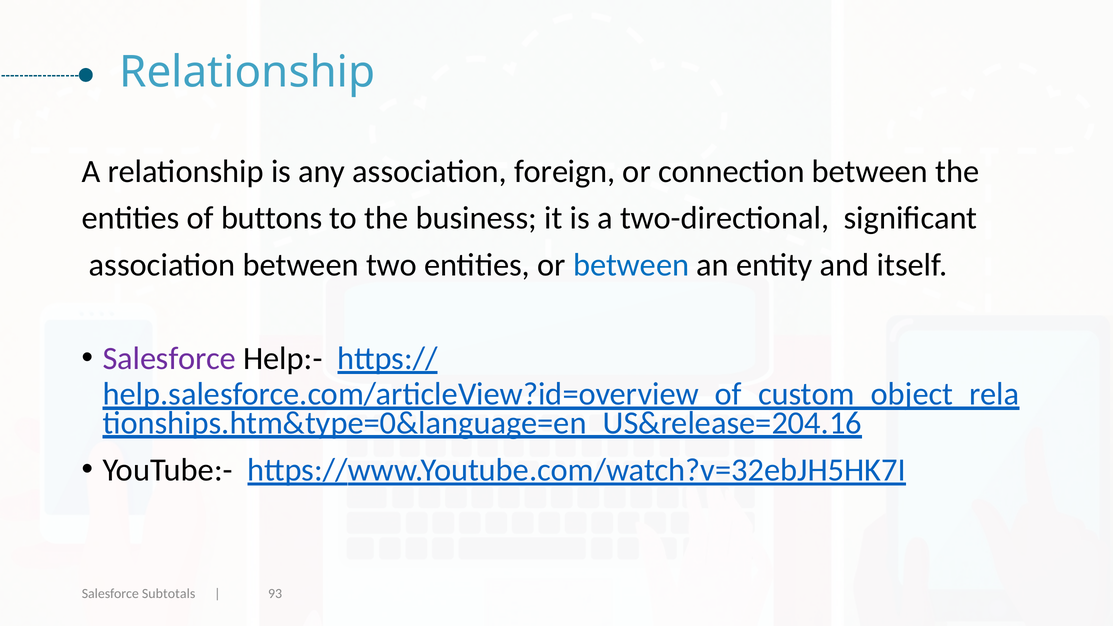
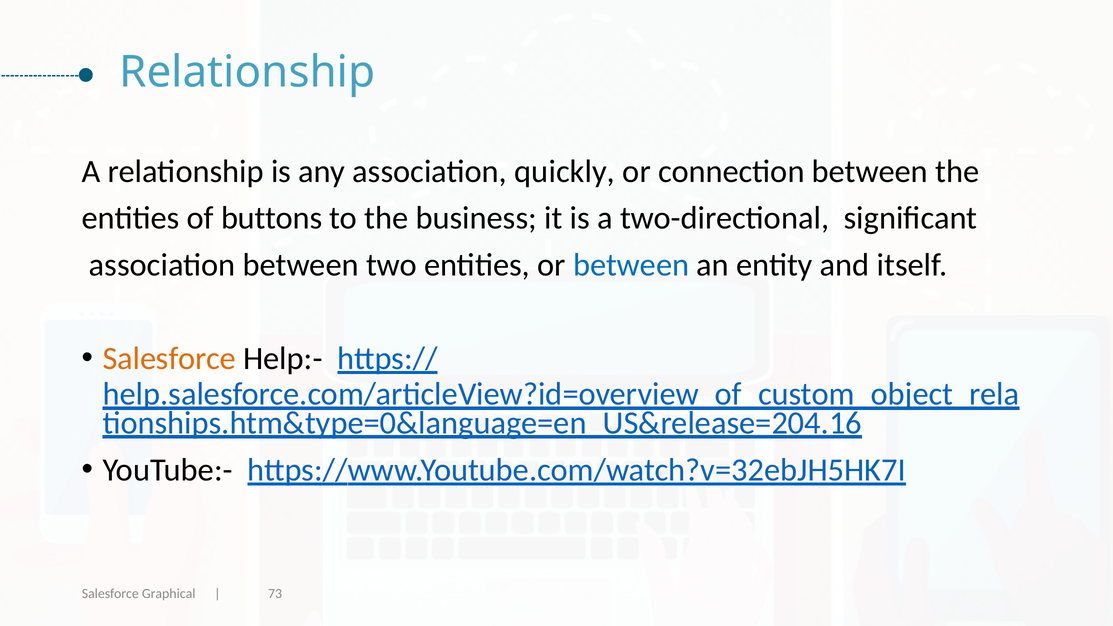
foreign: foreign -> quickly
Salesforce at (169, 359) colour: purple -> orange
Subtotals: Subtotals -> Graphical
93: 93 -> 73
